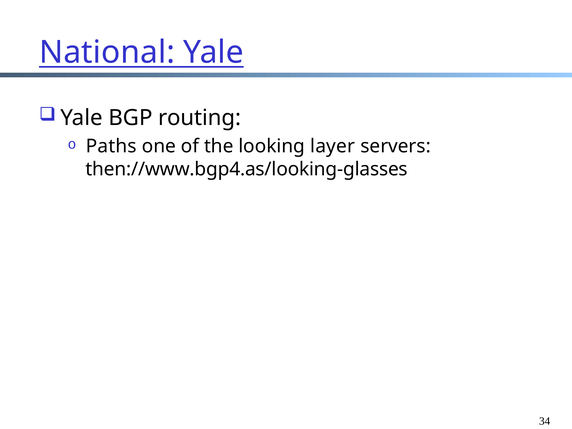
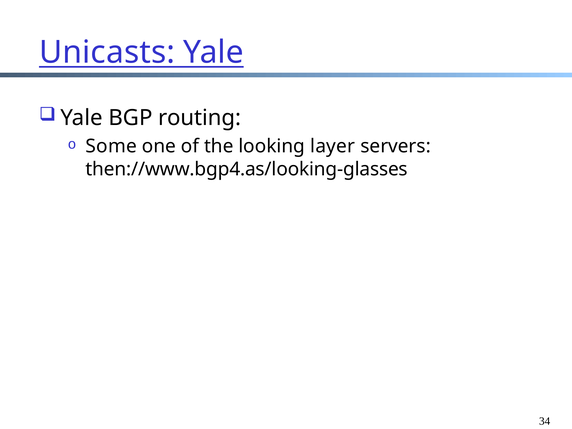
National: National -> Unicasts
Paths: Paths -> Some
